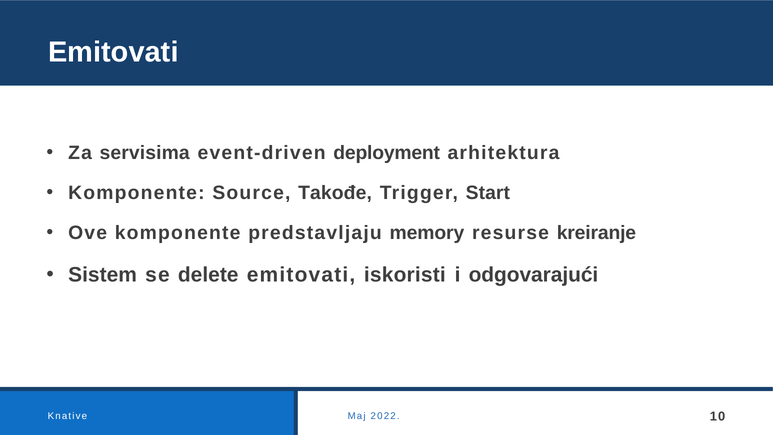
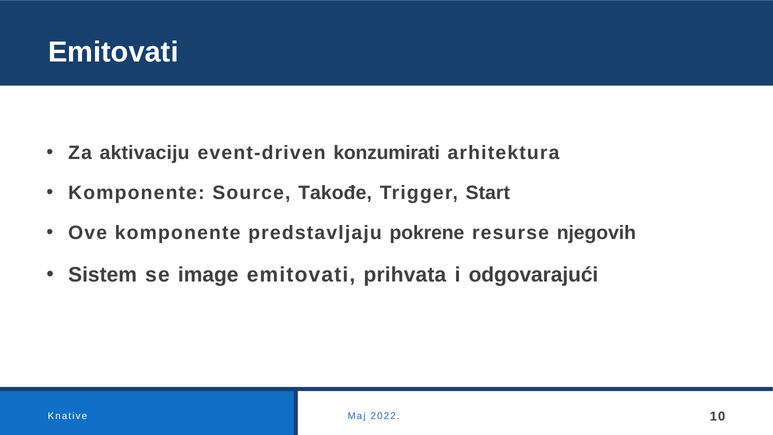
servisima: servisima -> aktivaciju
deployment: deployment -> konzumirati
memory: memory -> pokrene
kreiranje: kreiranje -> njegovih
delete: delete -> image
iskoristi: iskoristi -> prihvata
